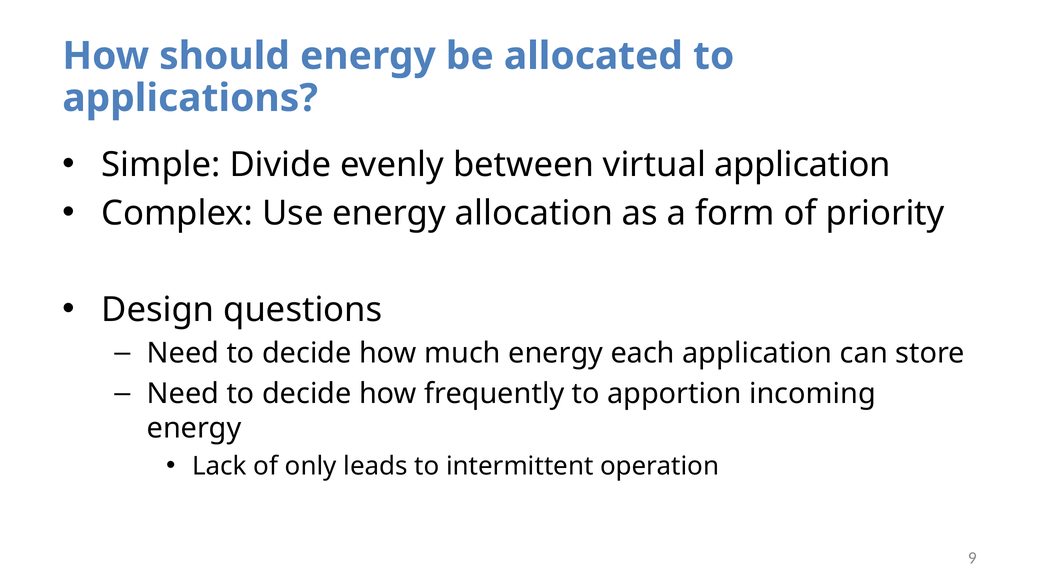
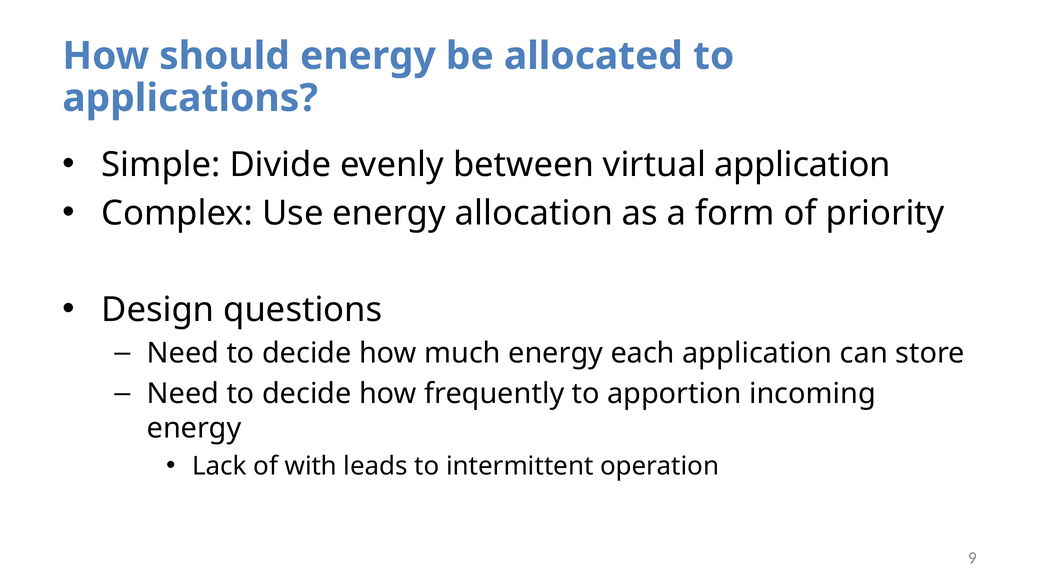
only: only -> with
